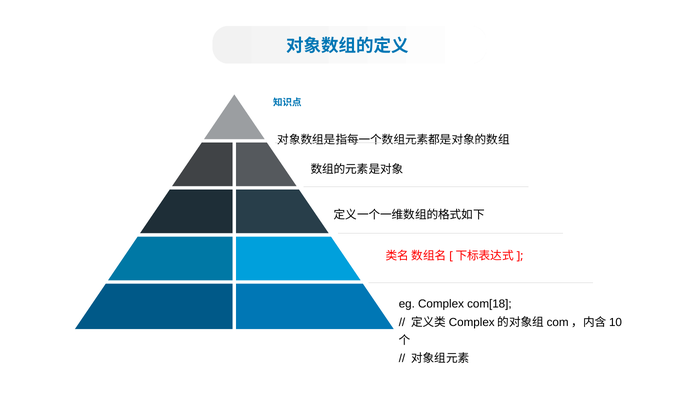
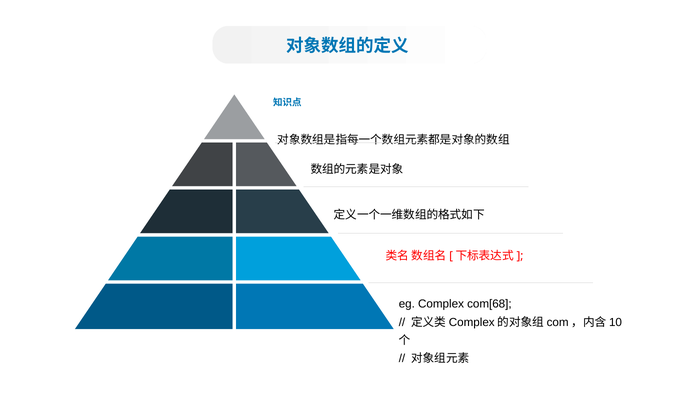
com[18: com[18 -> com[68
